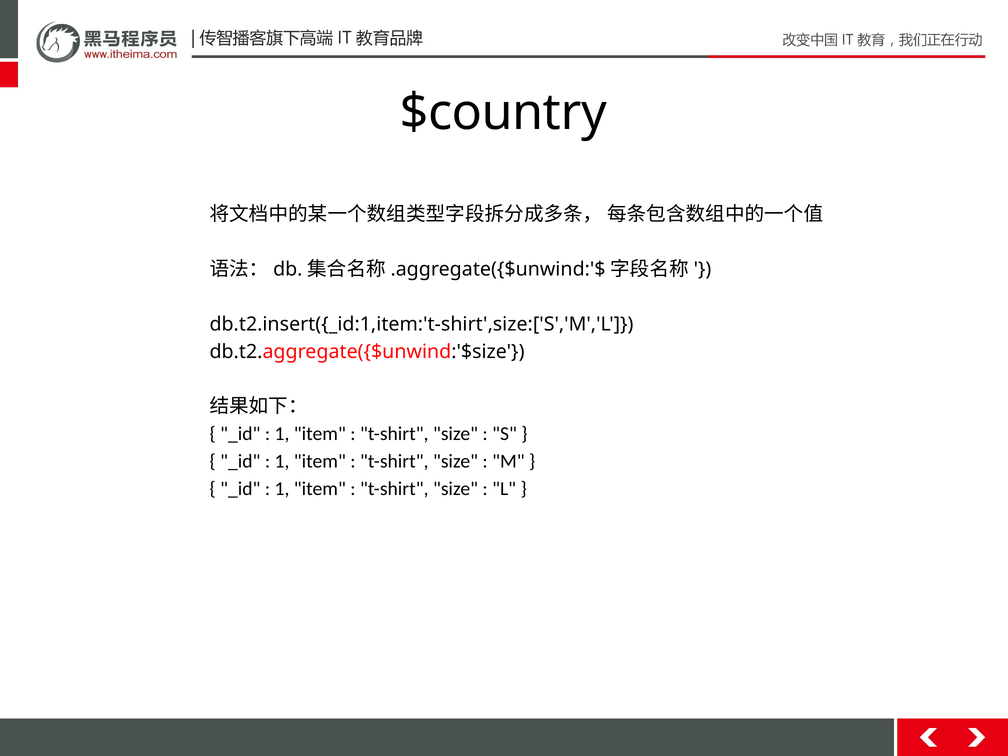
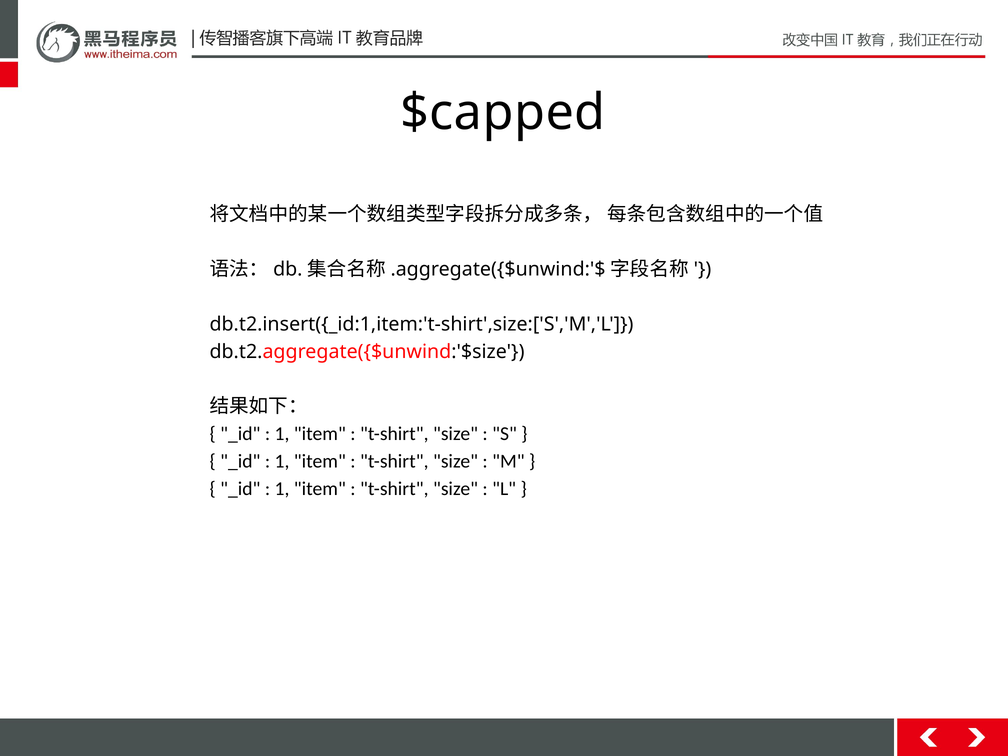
$country: $country -> $capped
